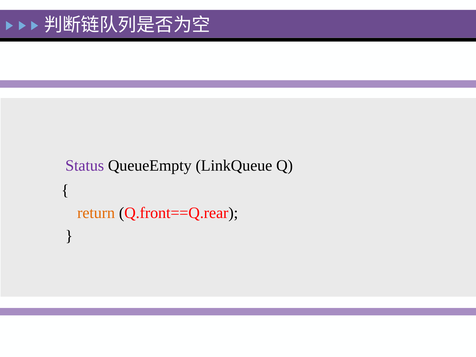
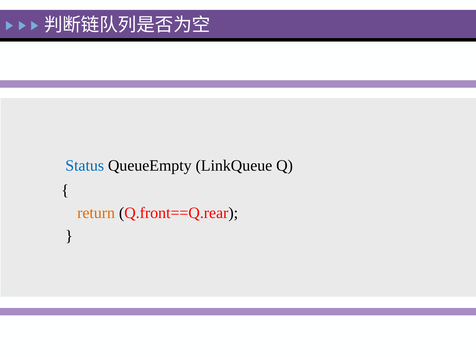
Status colour: purple -> blue
